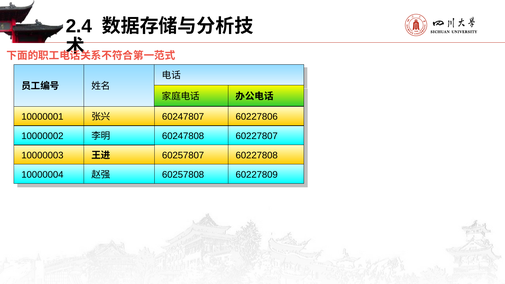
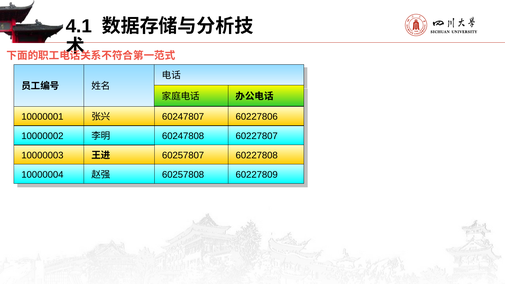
2.4: 2.4 -> 4.1
